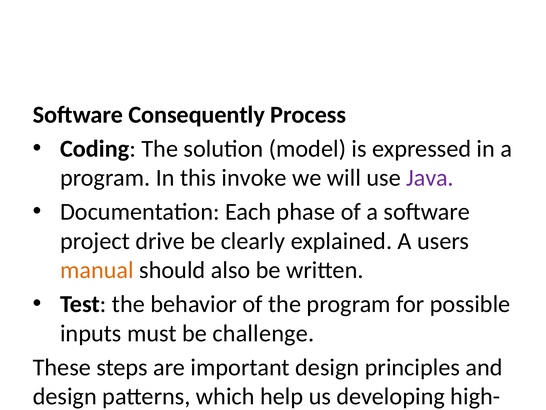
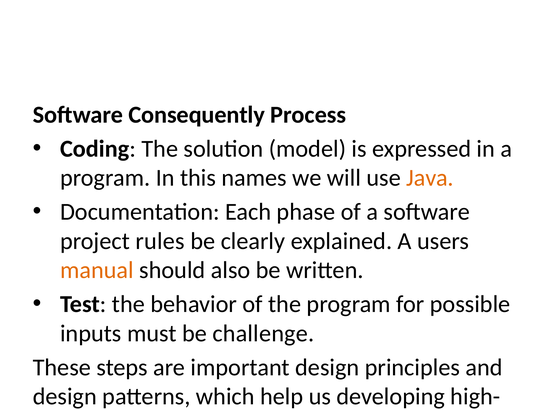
invoke: invoke -> names
Java colour: purple -> orange
drive: drive -> rules
